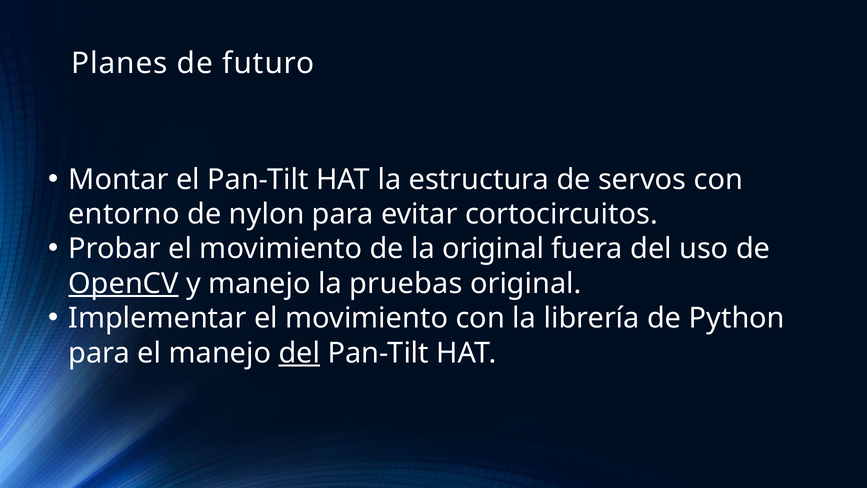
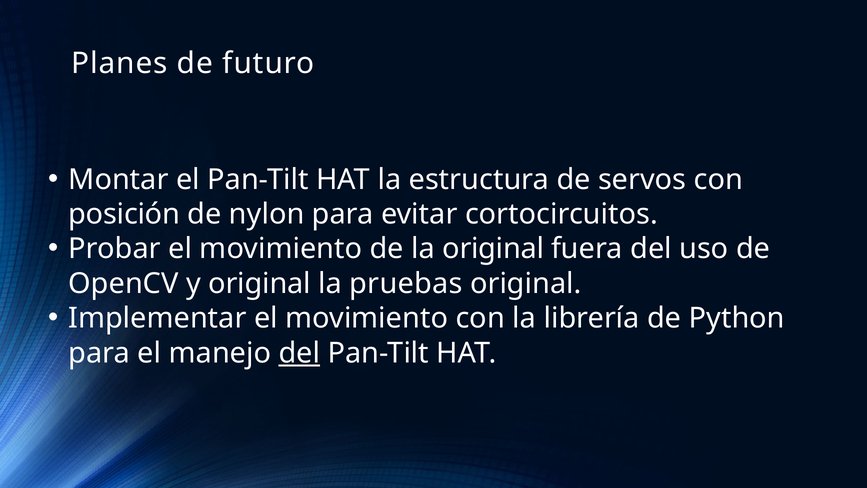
entorno: entorno -> posición
OpenCV underline: present -> none
y manejo: manejo -> original
